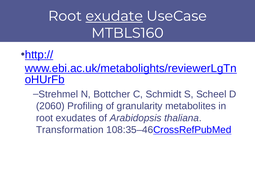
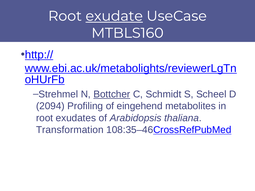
Bottcher underline: none -> present
2060: 2060 -> 2094
granularity: granularity -> eingehend
